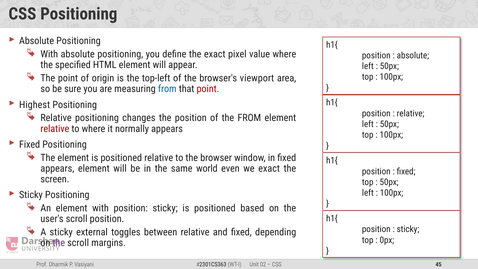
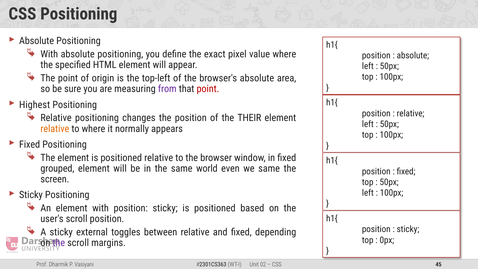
browser's viewport: viewport -> absolute
from at (167, 89) colour: blue -> purple
the FROM: FROM -> THEIR
relative at (55, 129) colour: red -> orange
appears at (57, 168): appears -> grouped
we exact: exact -> same
